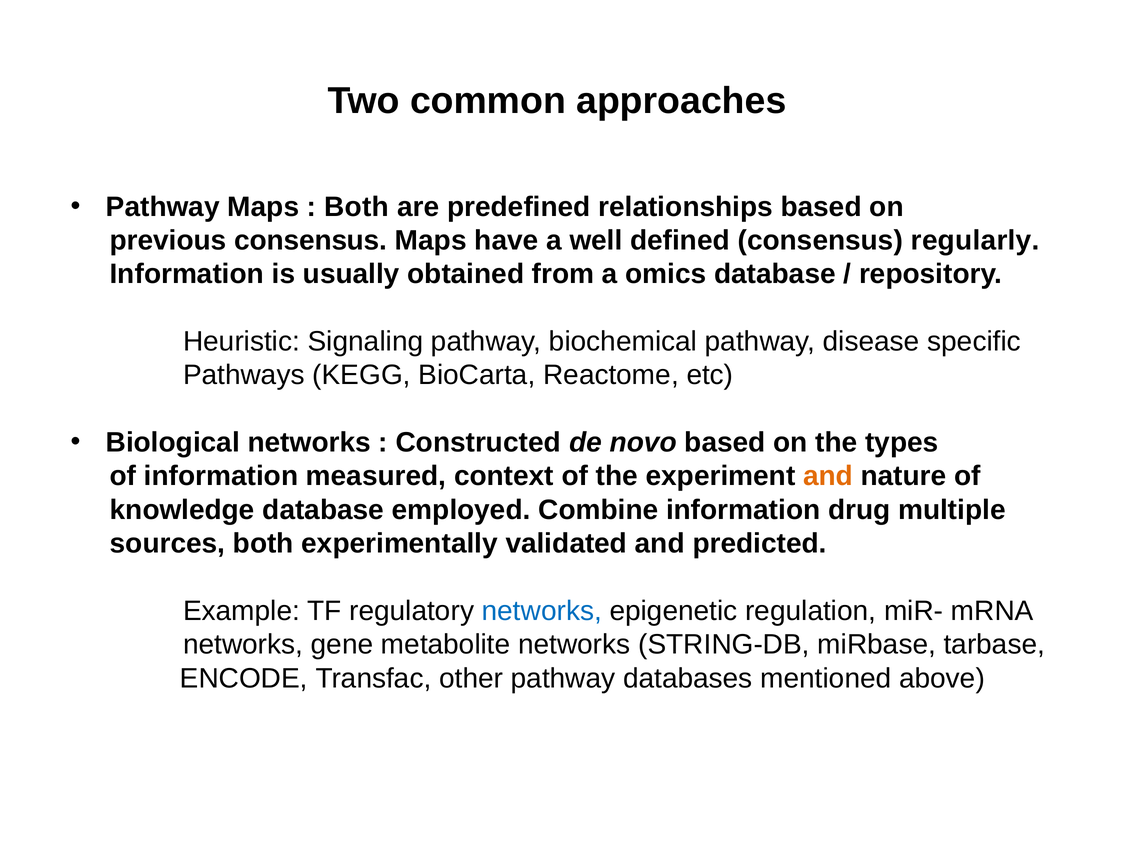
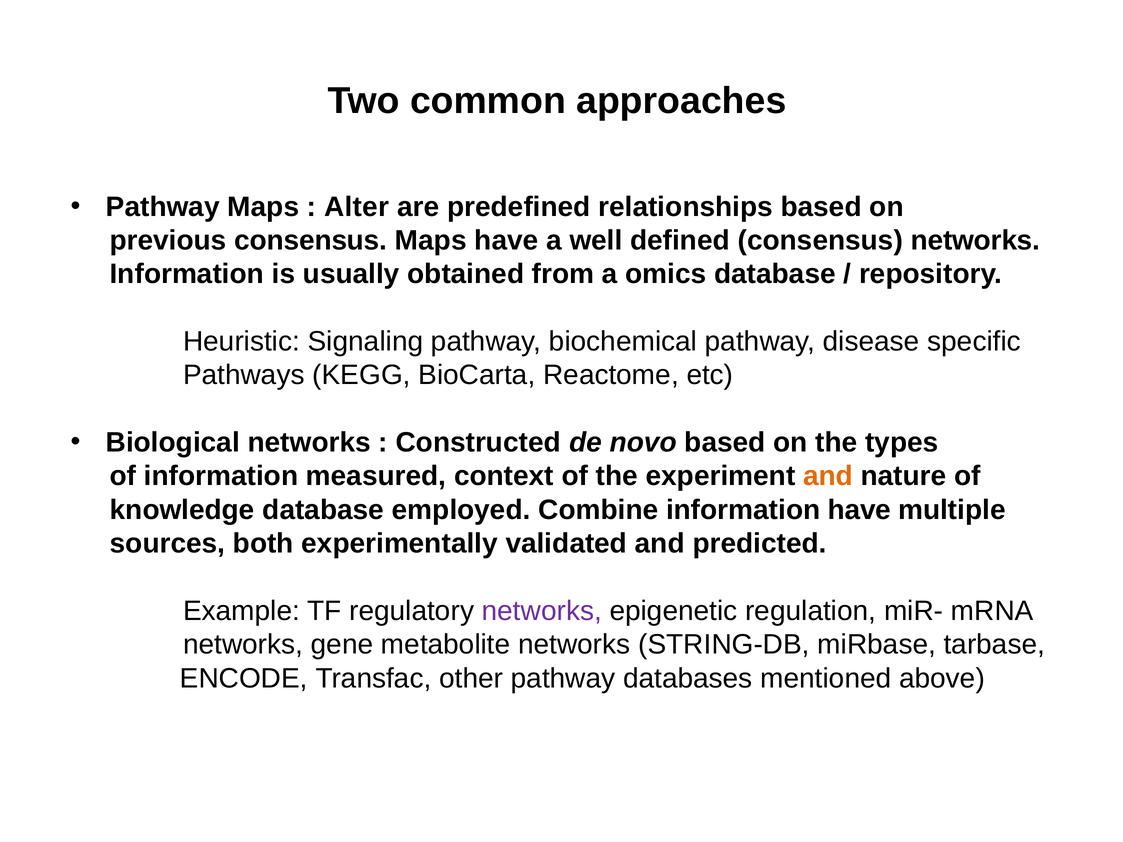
Both at (357, 207): Both -> Alter
consensus regularly: regularly -> networks
information drug: drug -> have
networks at (542, 611) colour: blue -> purple
